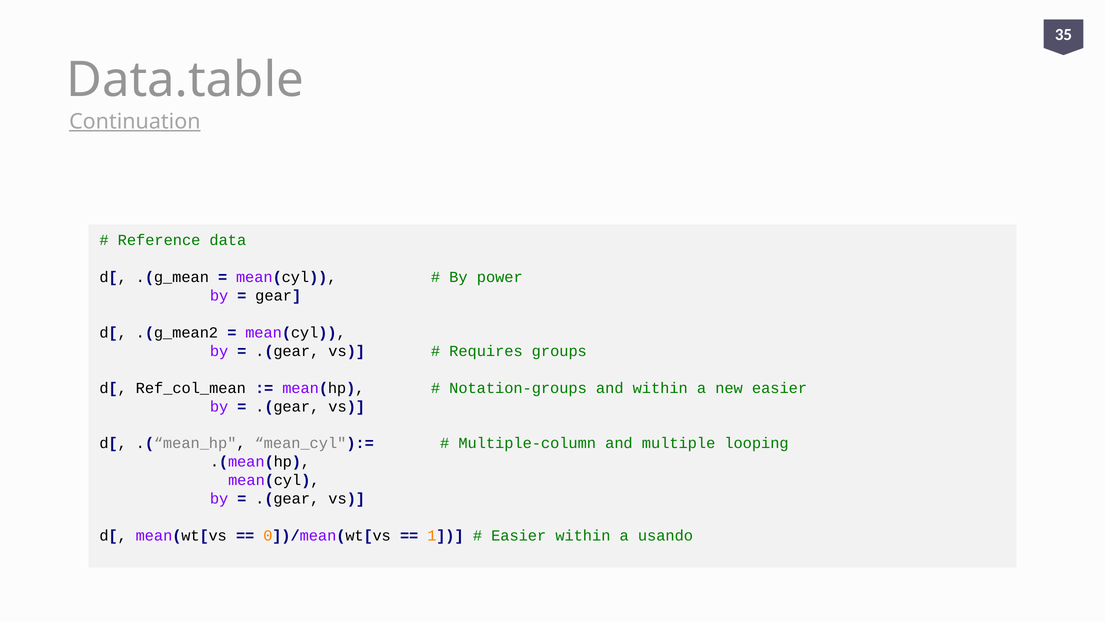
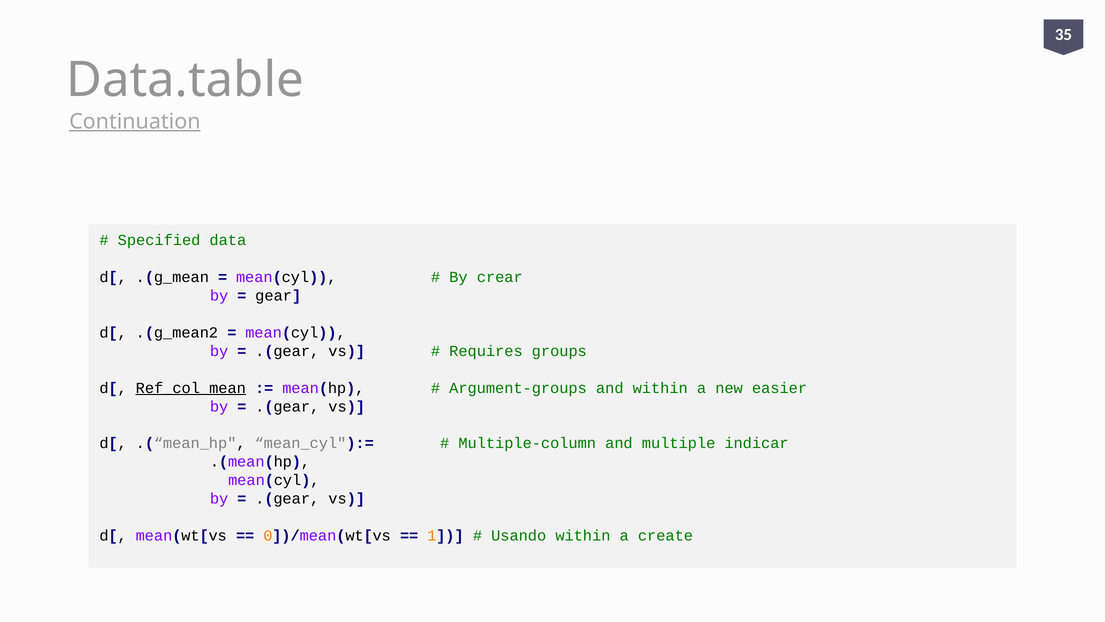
Reference: Reference -> Specified
power: power -> crear
Ref_col_mean underline: none -> present
Notation-groups: Notation-groups -> Argument-groups
looping: looping -> indicar
Easier at (519, 535): Easier -> Usando
usando: usando -> create
